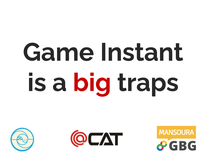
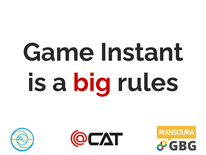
traps: traps -> rules
